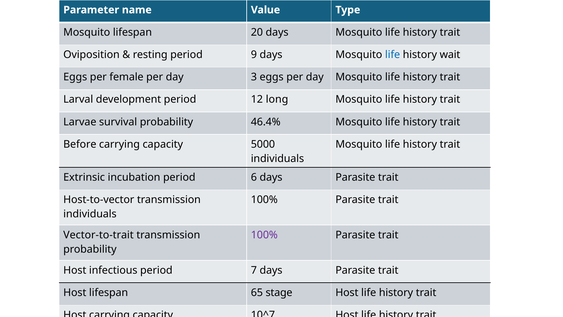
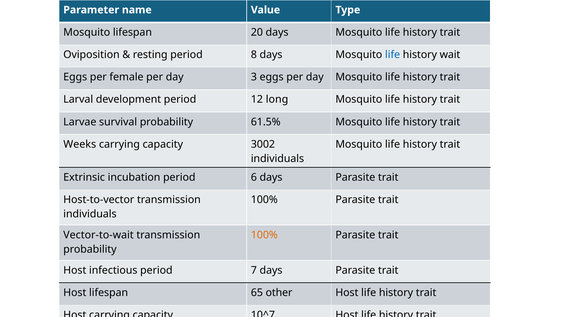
9: 9 -> 8
46.4%: 46.4% -> 61.5%
Before: Before -> Weeks
5000: 5000 -> 3002
Vector-to-trait: Vector-to-trait -> Vector-to-wait
100% at (264, 235) colour: purple -> orange
stage: stage -> other
